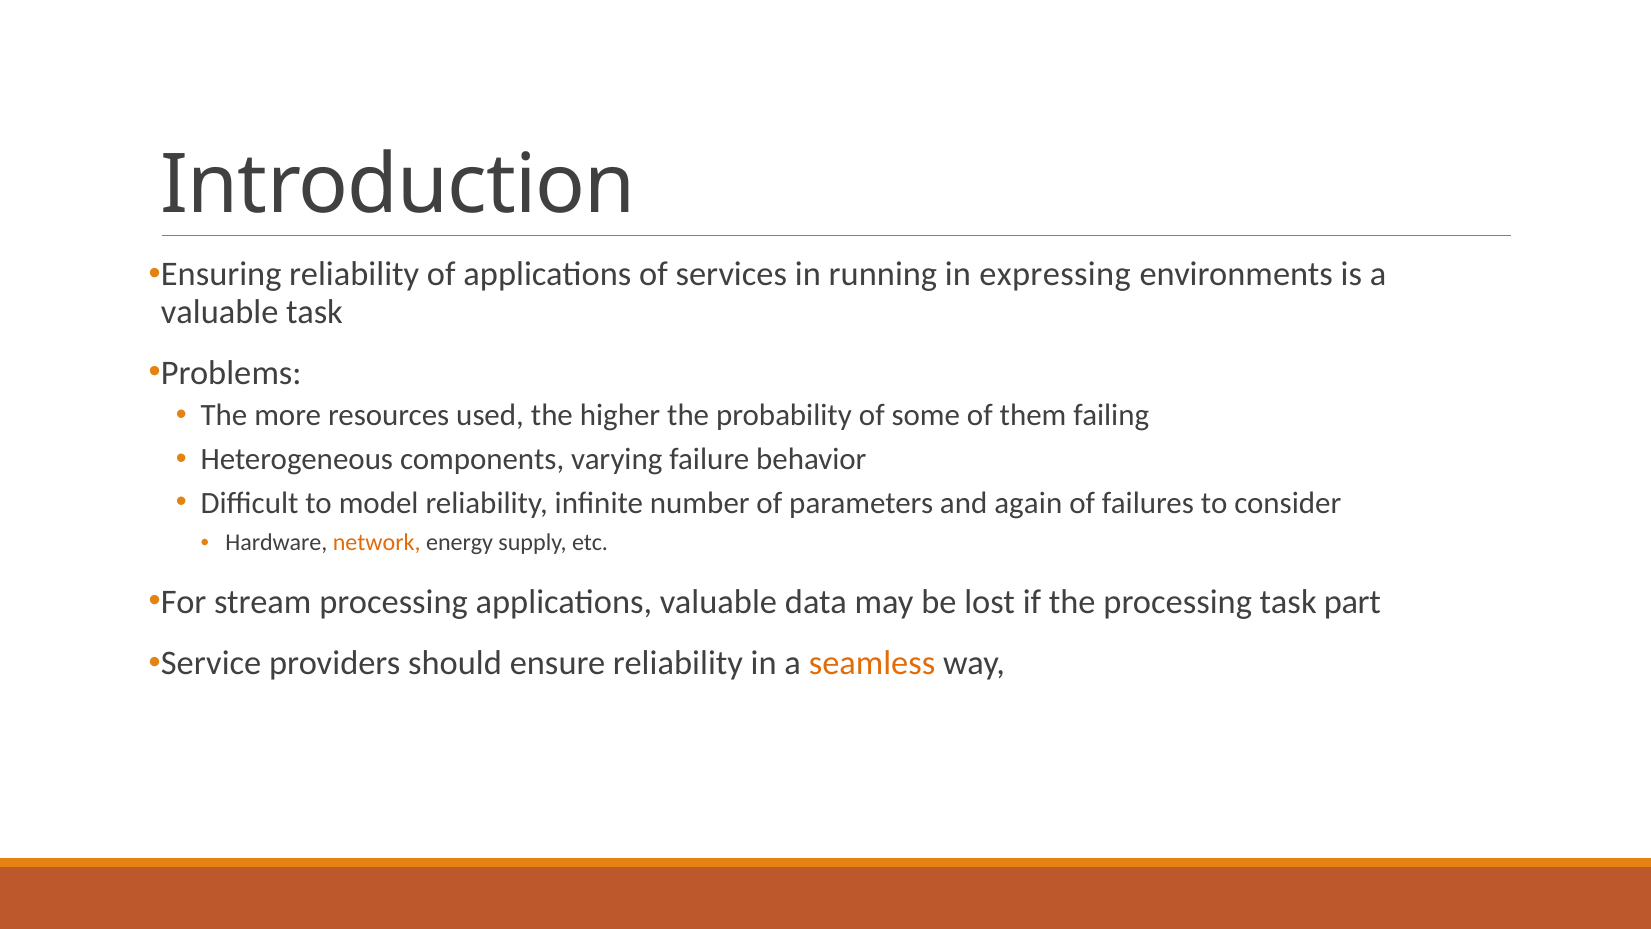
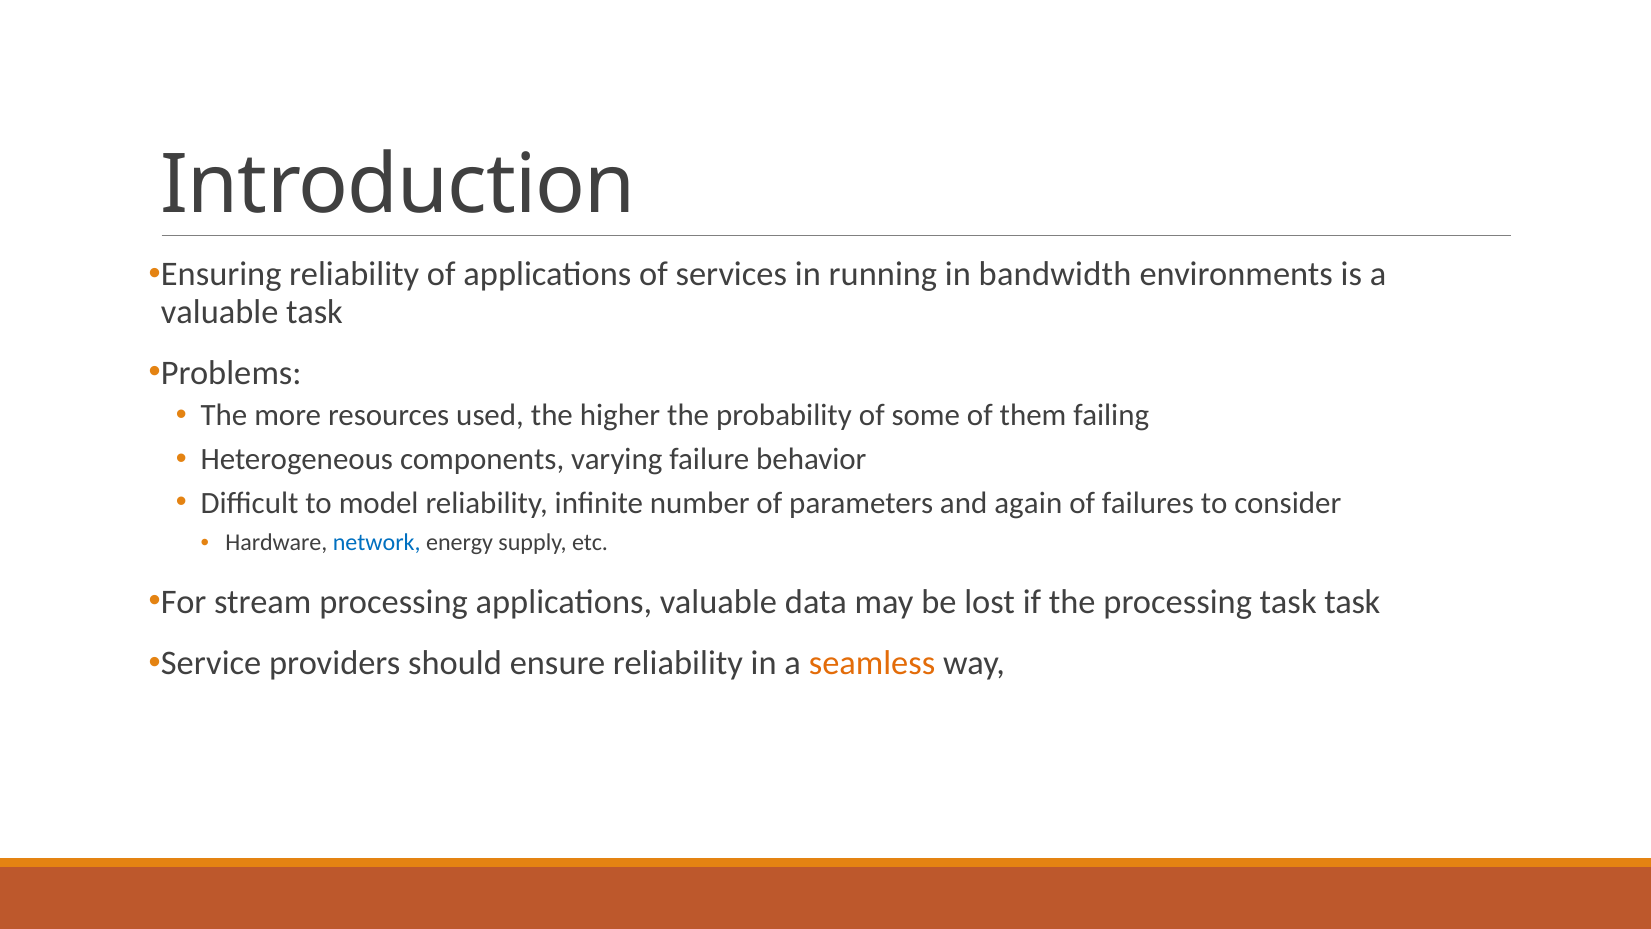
expressing: expressing -> bandwidth
network colour: orange -> blue
task part: part -> task
